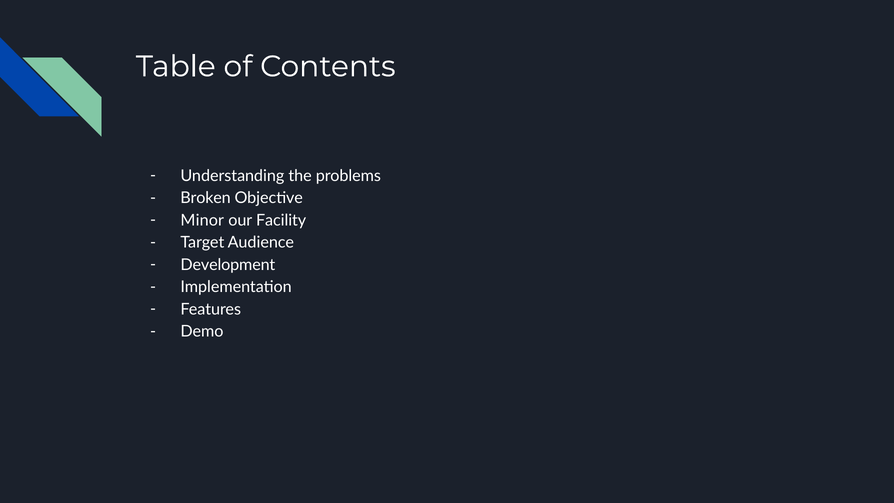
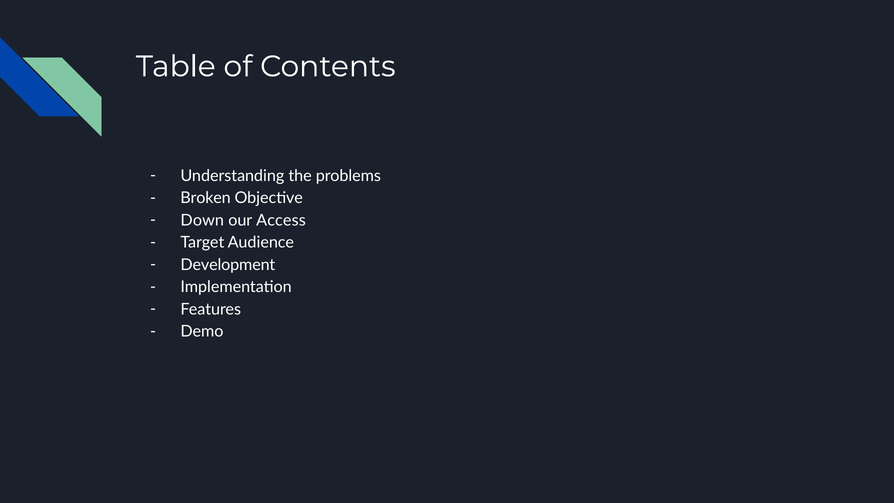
Minor: Minor -> Down
Facility: Facility -> Access
